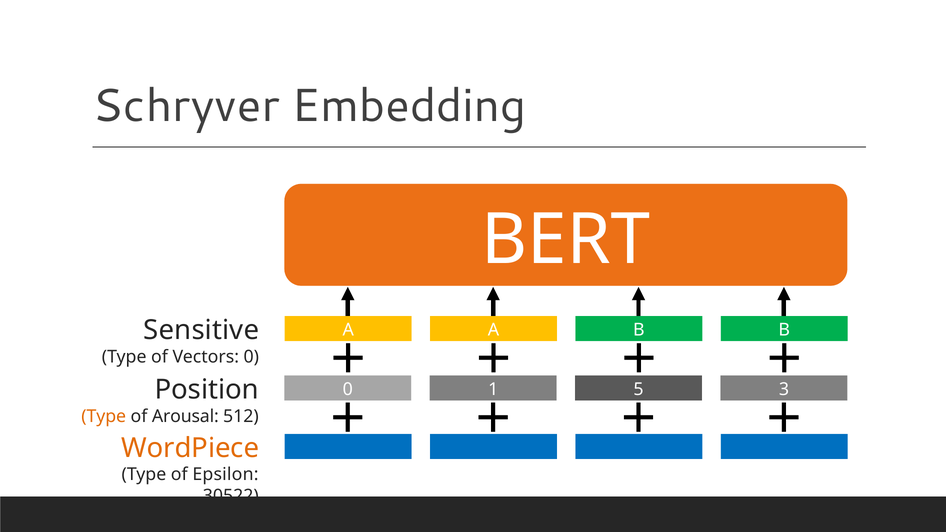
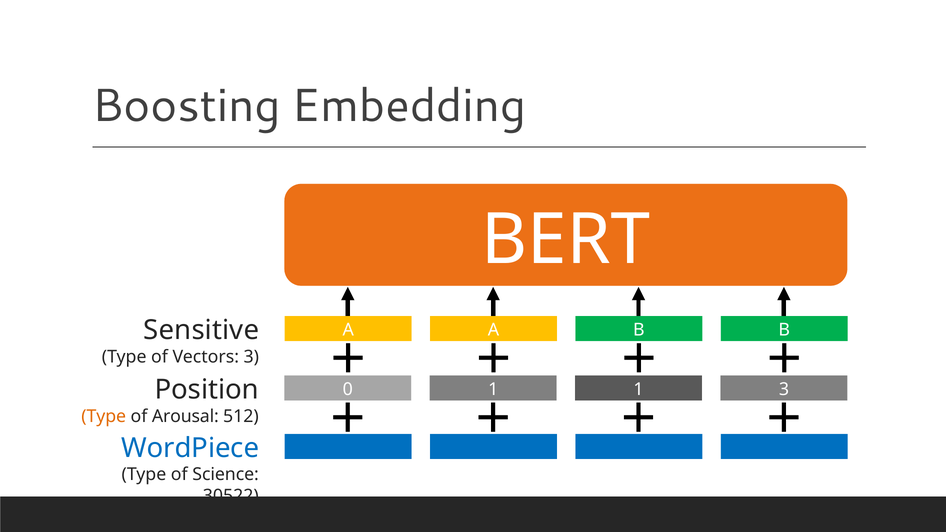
Schryver: Schryver -> Boosting
Vectors 0: 0 -> 3
1 5: 5 -> 1
WordPiece colour: orange -> blue
Epsilon: Epsilon -> Science
